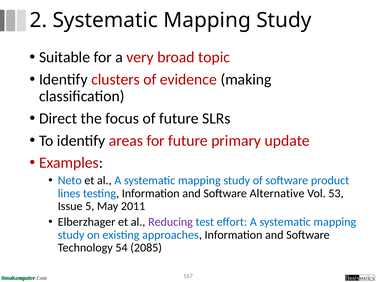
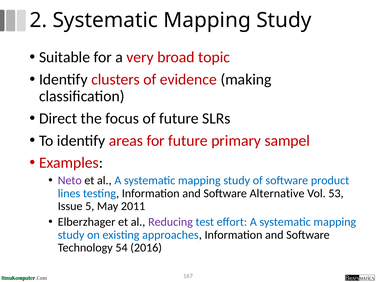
update: update -> sampel
Neto colour: blue -> purple
2085: 2085 -> 2016
